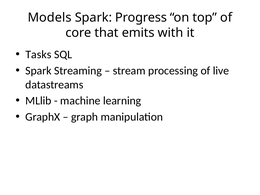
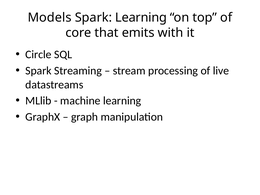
Spark Progress: Progress -> Learning
Tasks: Tasks -> Circle
